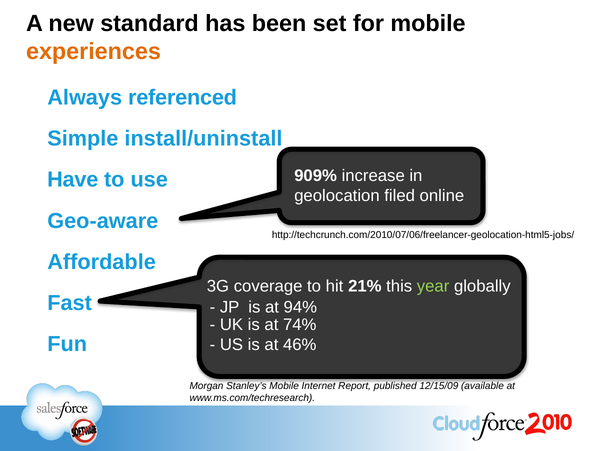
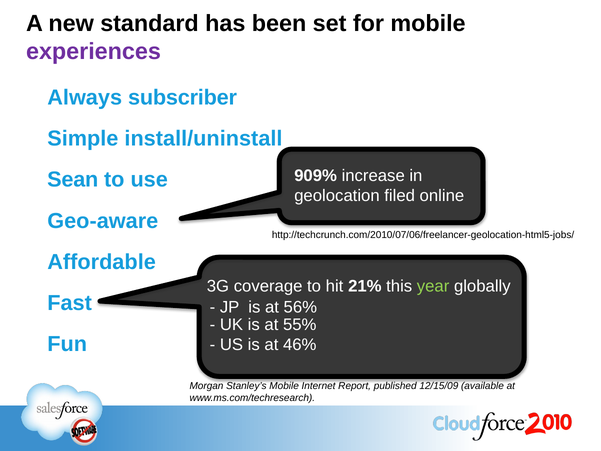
experiences colour: orange -> purple
referenced: referenced -> subscriber
Have: Have -> Sean
94%: 94% -> 56%
74%: 74% -> 55%
